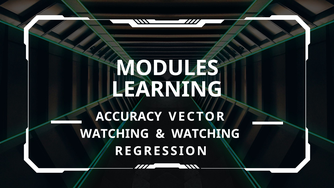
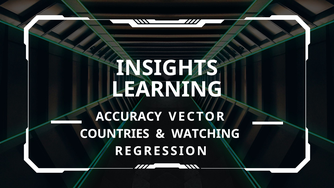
MODULES: MODULES -> INSIGHTS
WATCHING at (114, 134): WATCHING -> COUNTRIES
